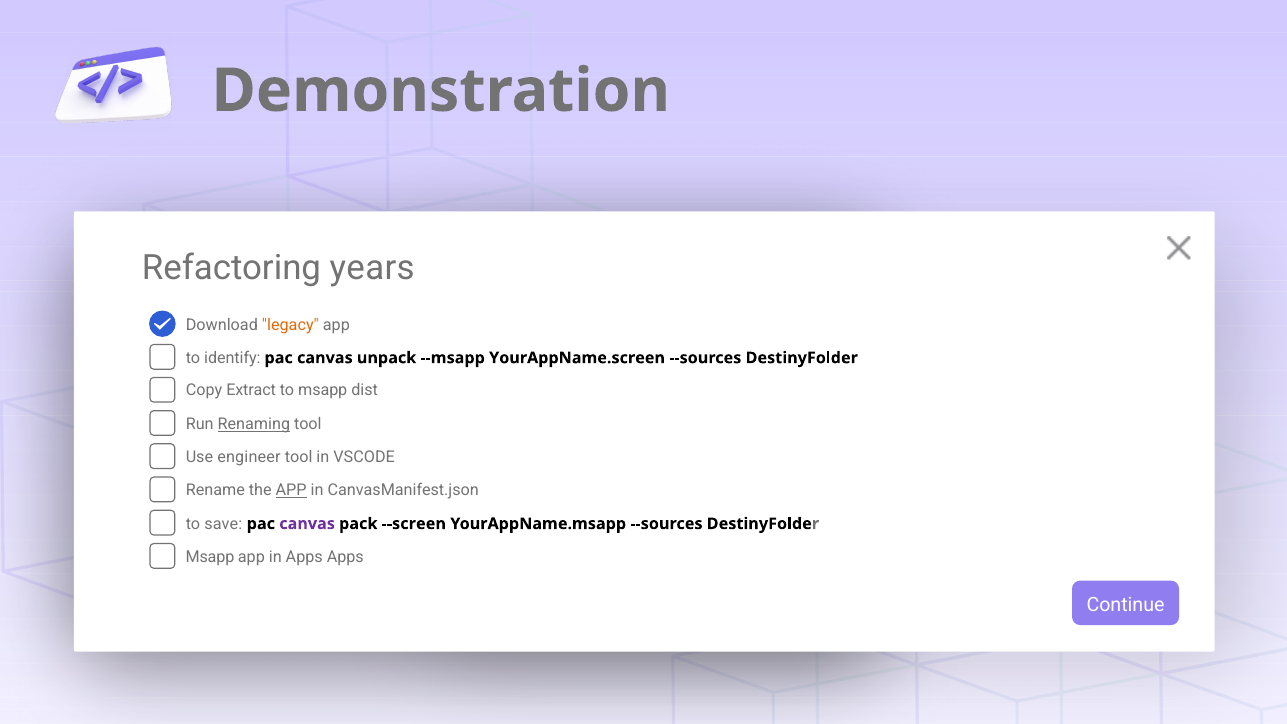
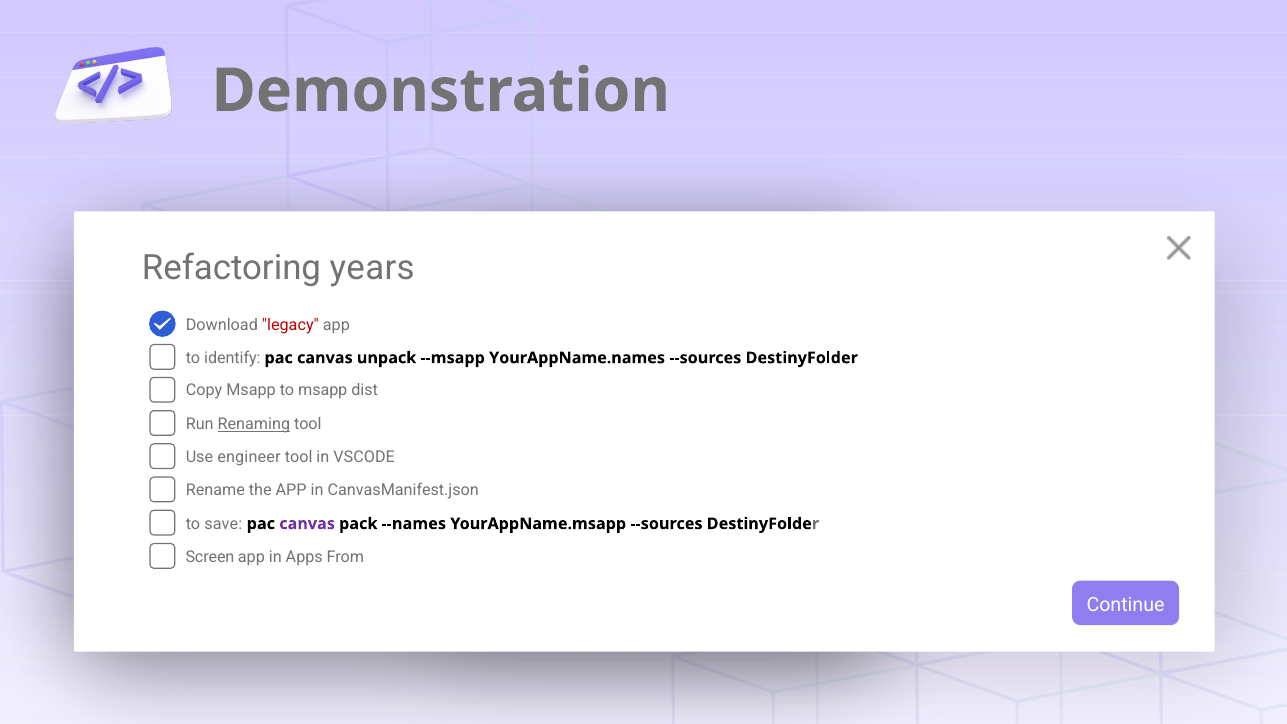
legacy colour: orange -> red
YourAppName.screen: YourAppName.screen -> YourAppName.names
Copy Extract: Extract -> Msapp
APP at (291, 491) underline: present -> none
--screen: --screen -> --names
Msapp at (210, 557): Msapp -> Screen
Apps Apps: Apps -> From
